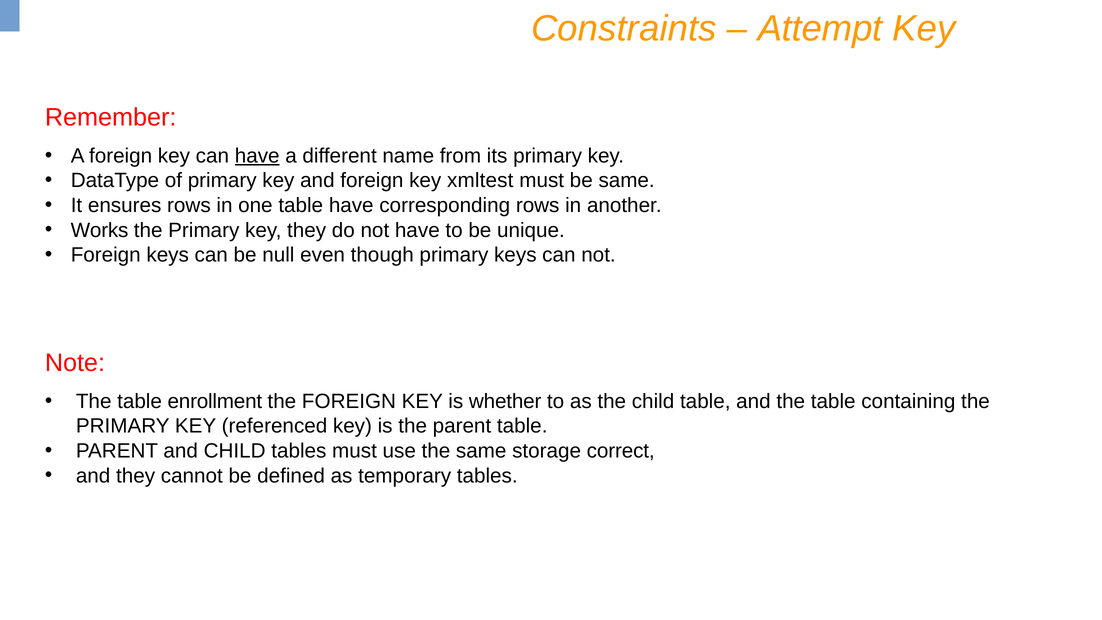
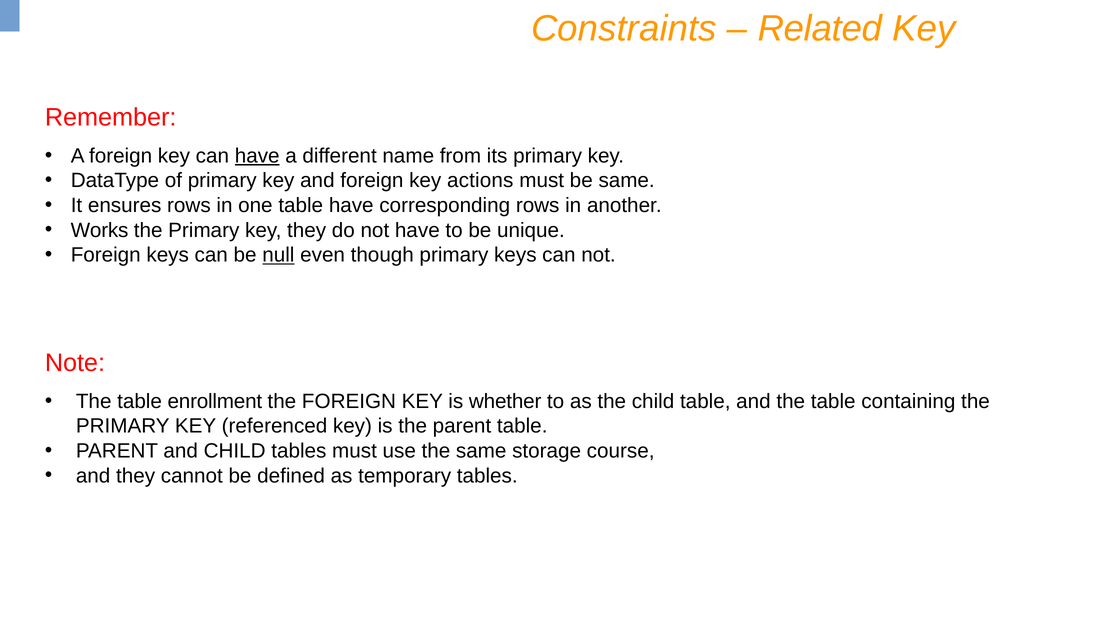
Attempt: Attempt -> Related
xmltest: xmltest -> actions
null underline: none -> present
correct: correct -> course
